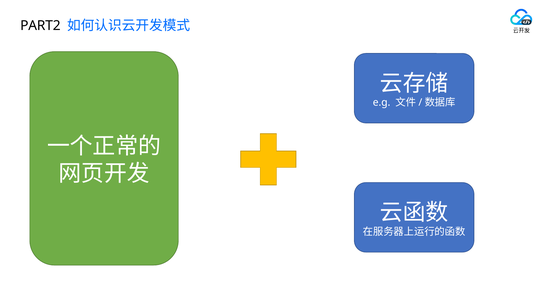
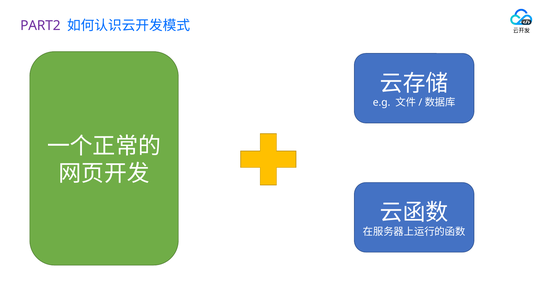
PART2 colour: black -> purple
